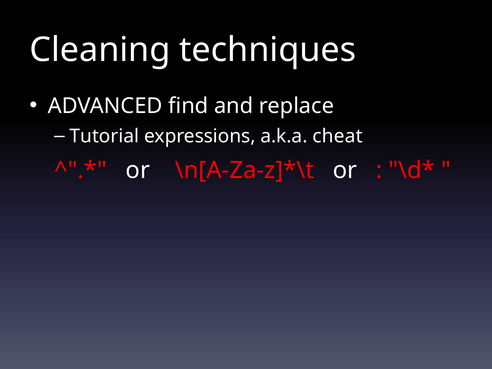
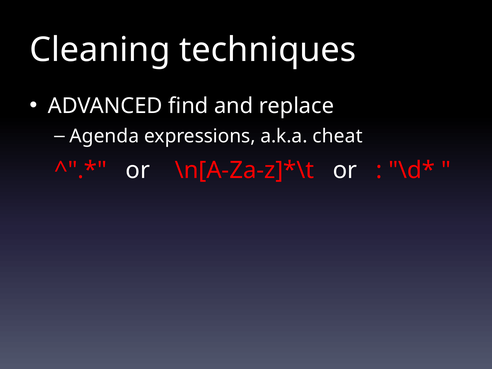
Tutorial: Tutorial -> Agenda
